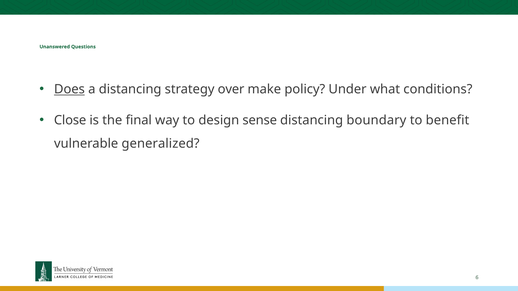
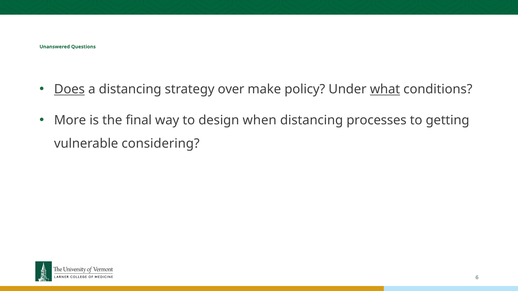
what underline: none -> present
Close: Close -> More
sense: sense -> when
boundary: boundary -> processes
benefit: benefit -> getting
generalized: generalized -> considering
